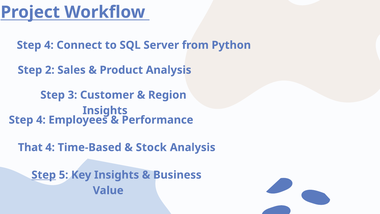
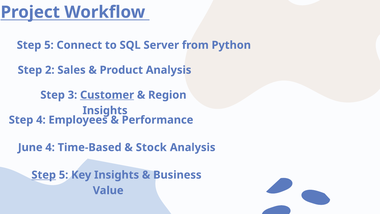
4 at (49, 45): 4 -> 5
Customer underline: none -> present
That: That -> June
